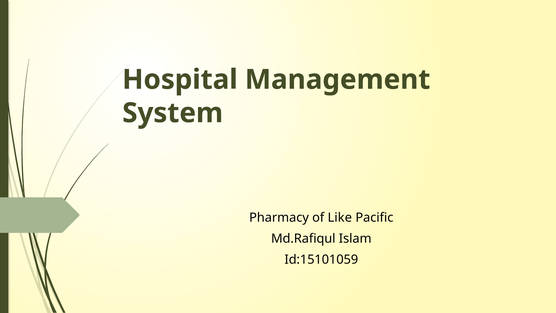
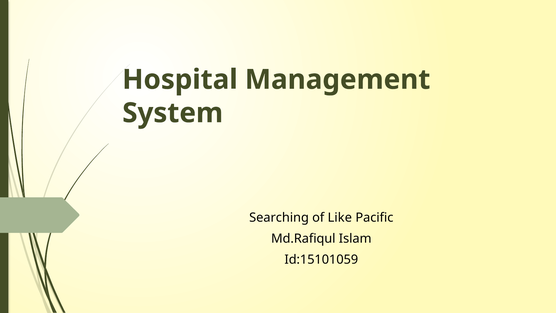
Pharmacy: Pharmacy -> Searching
